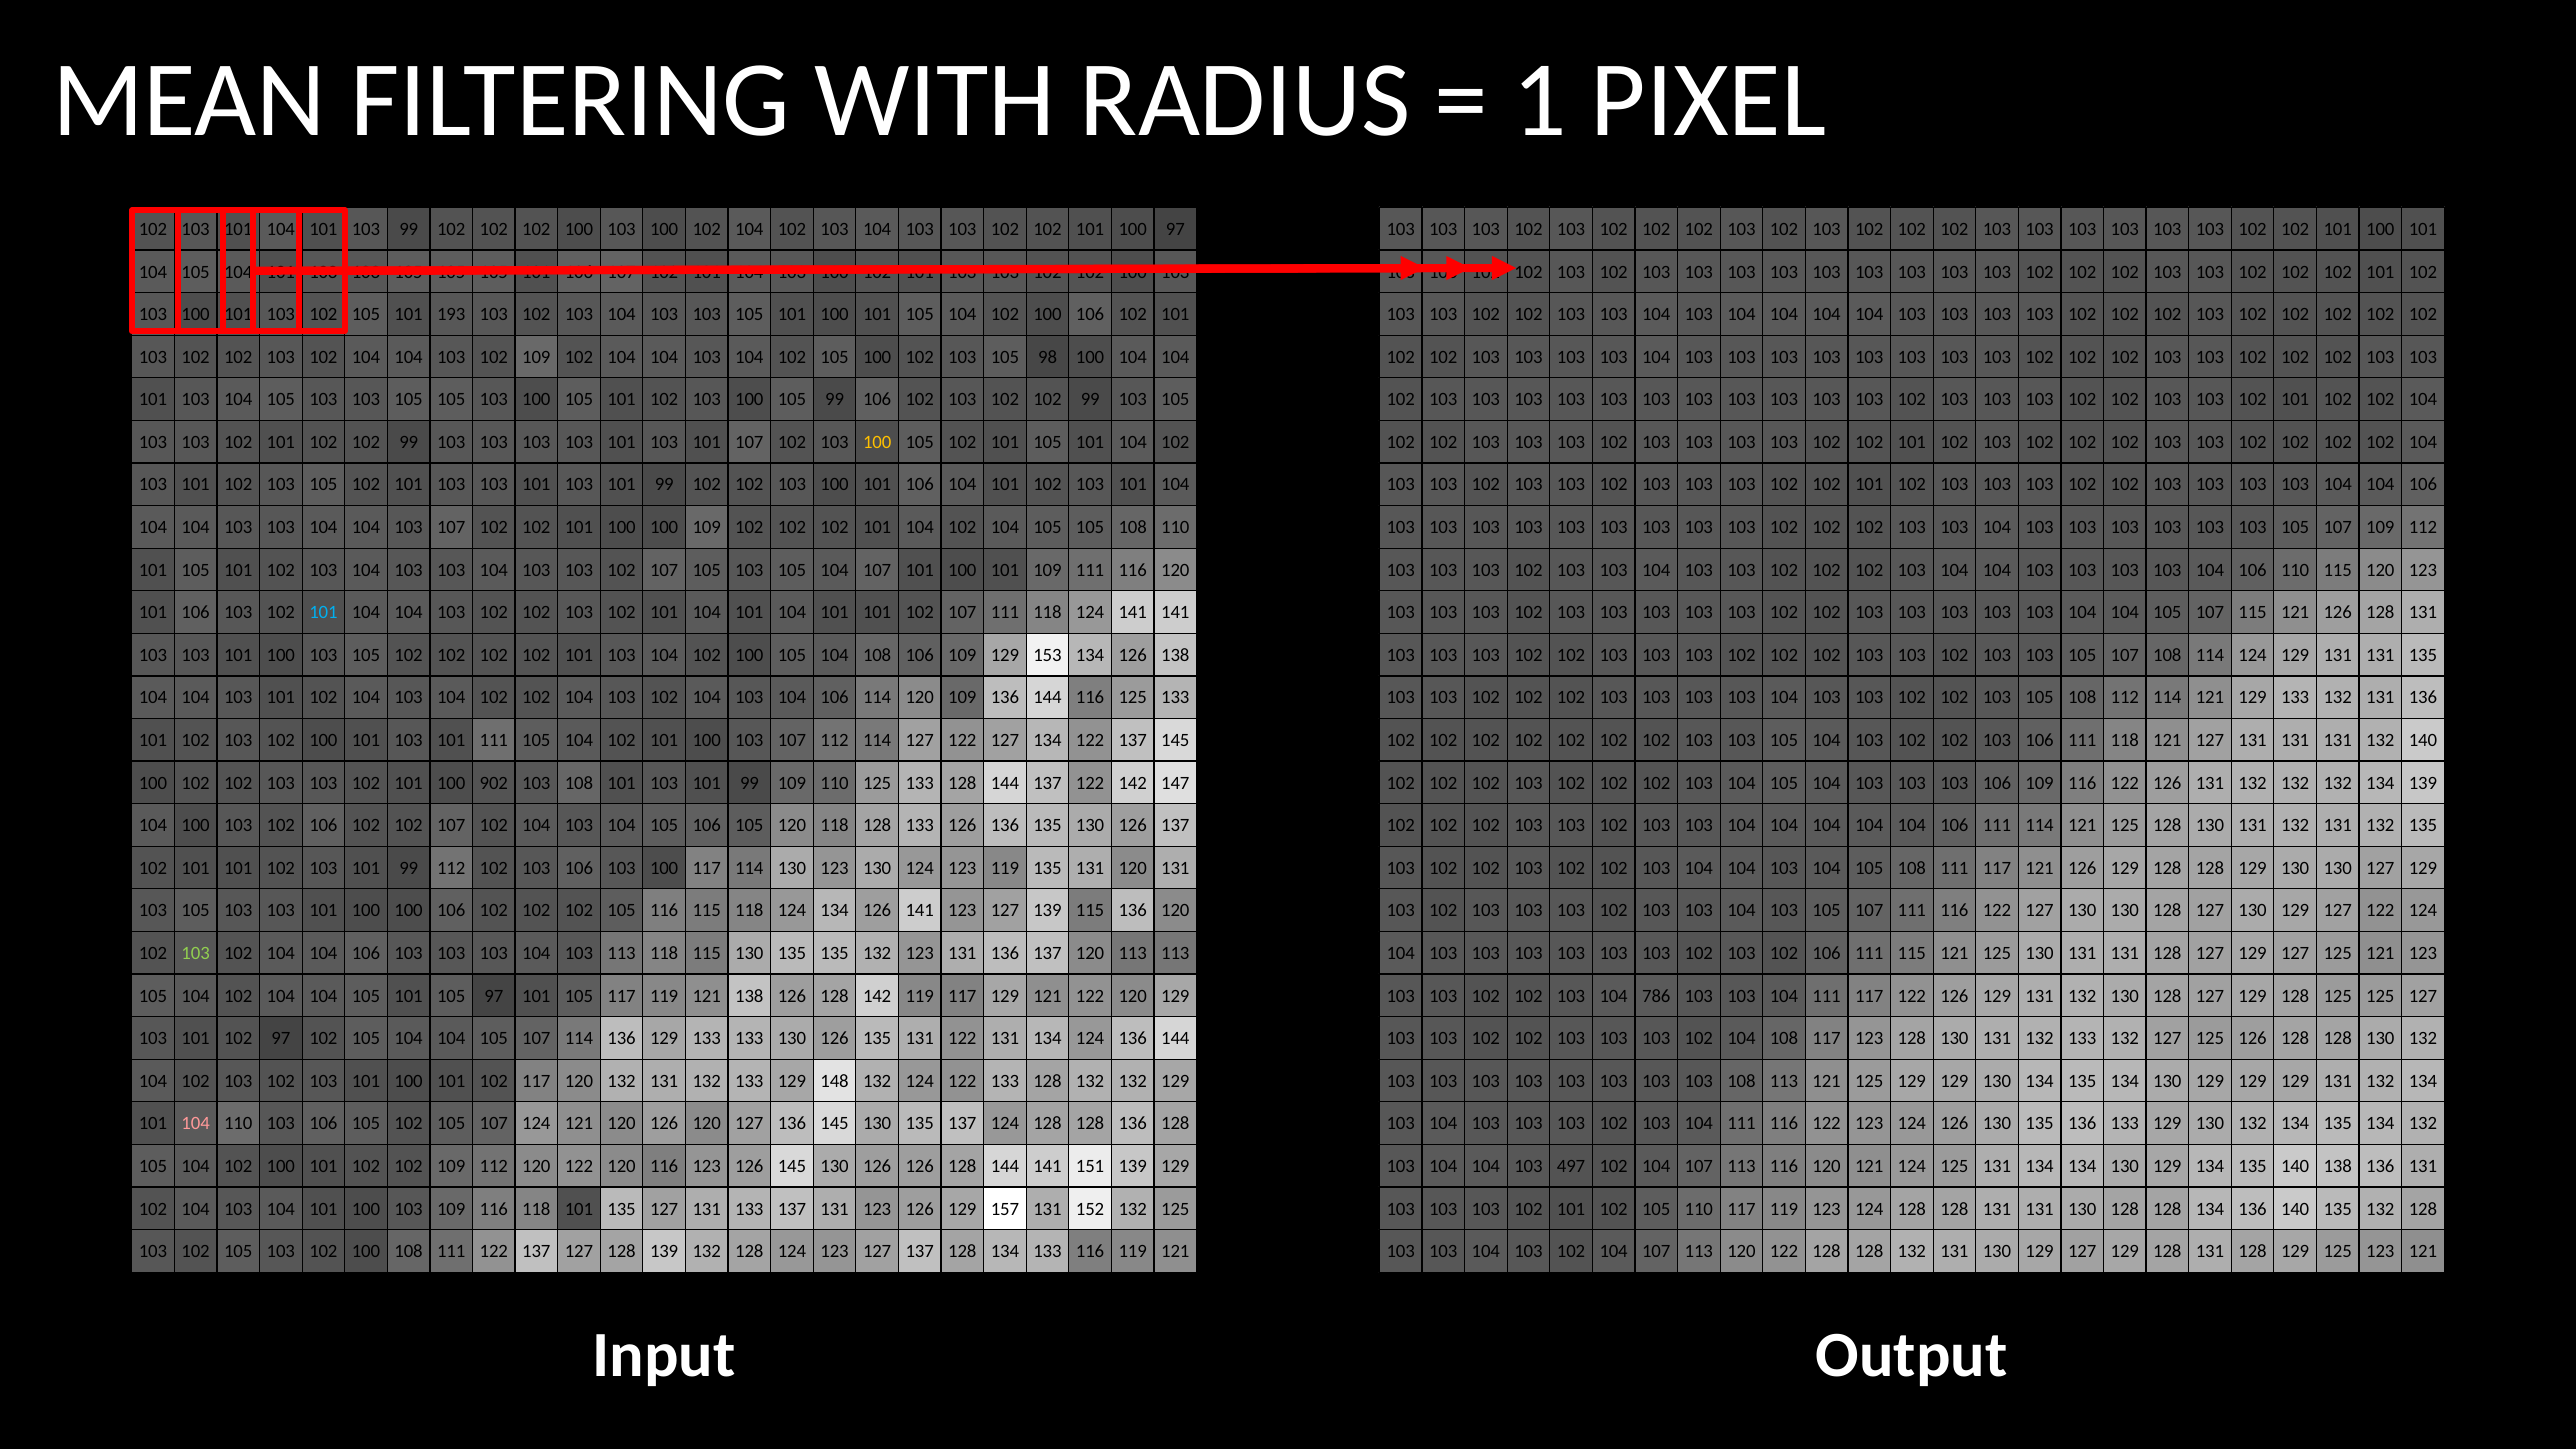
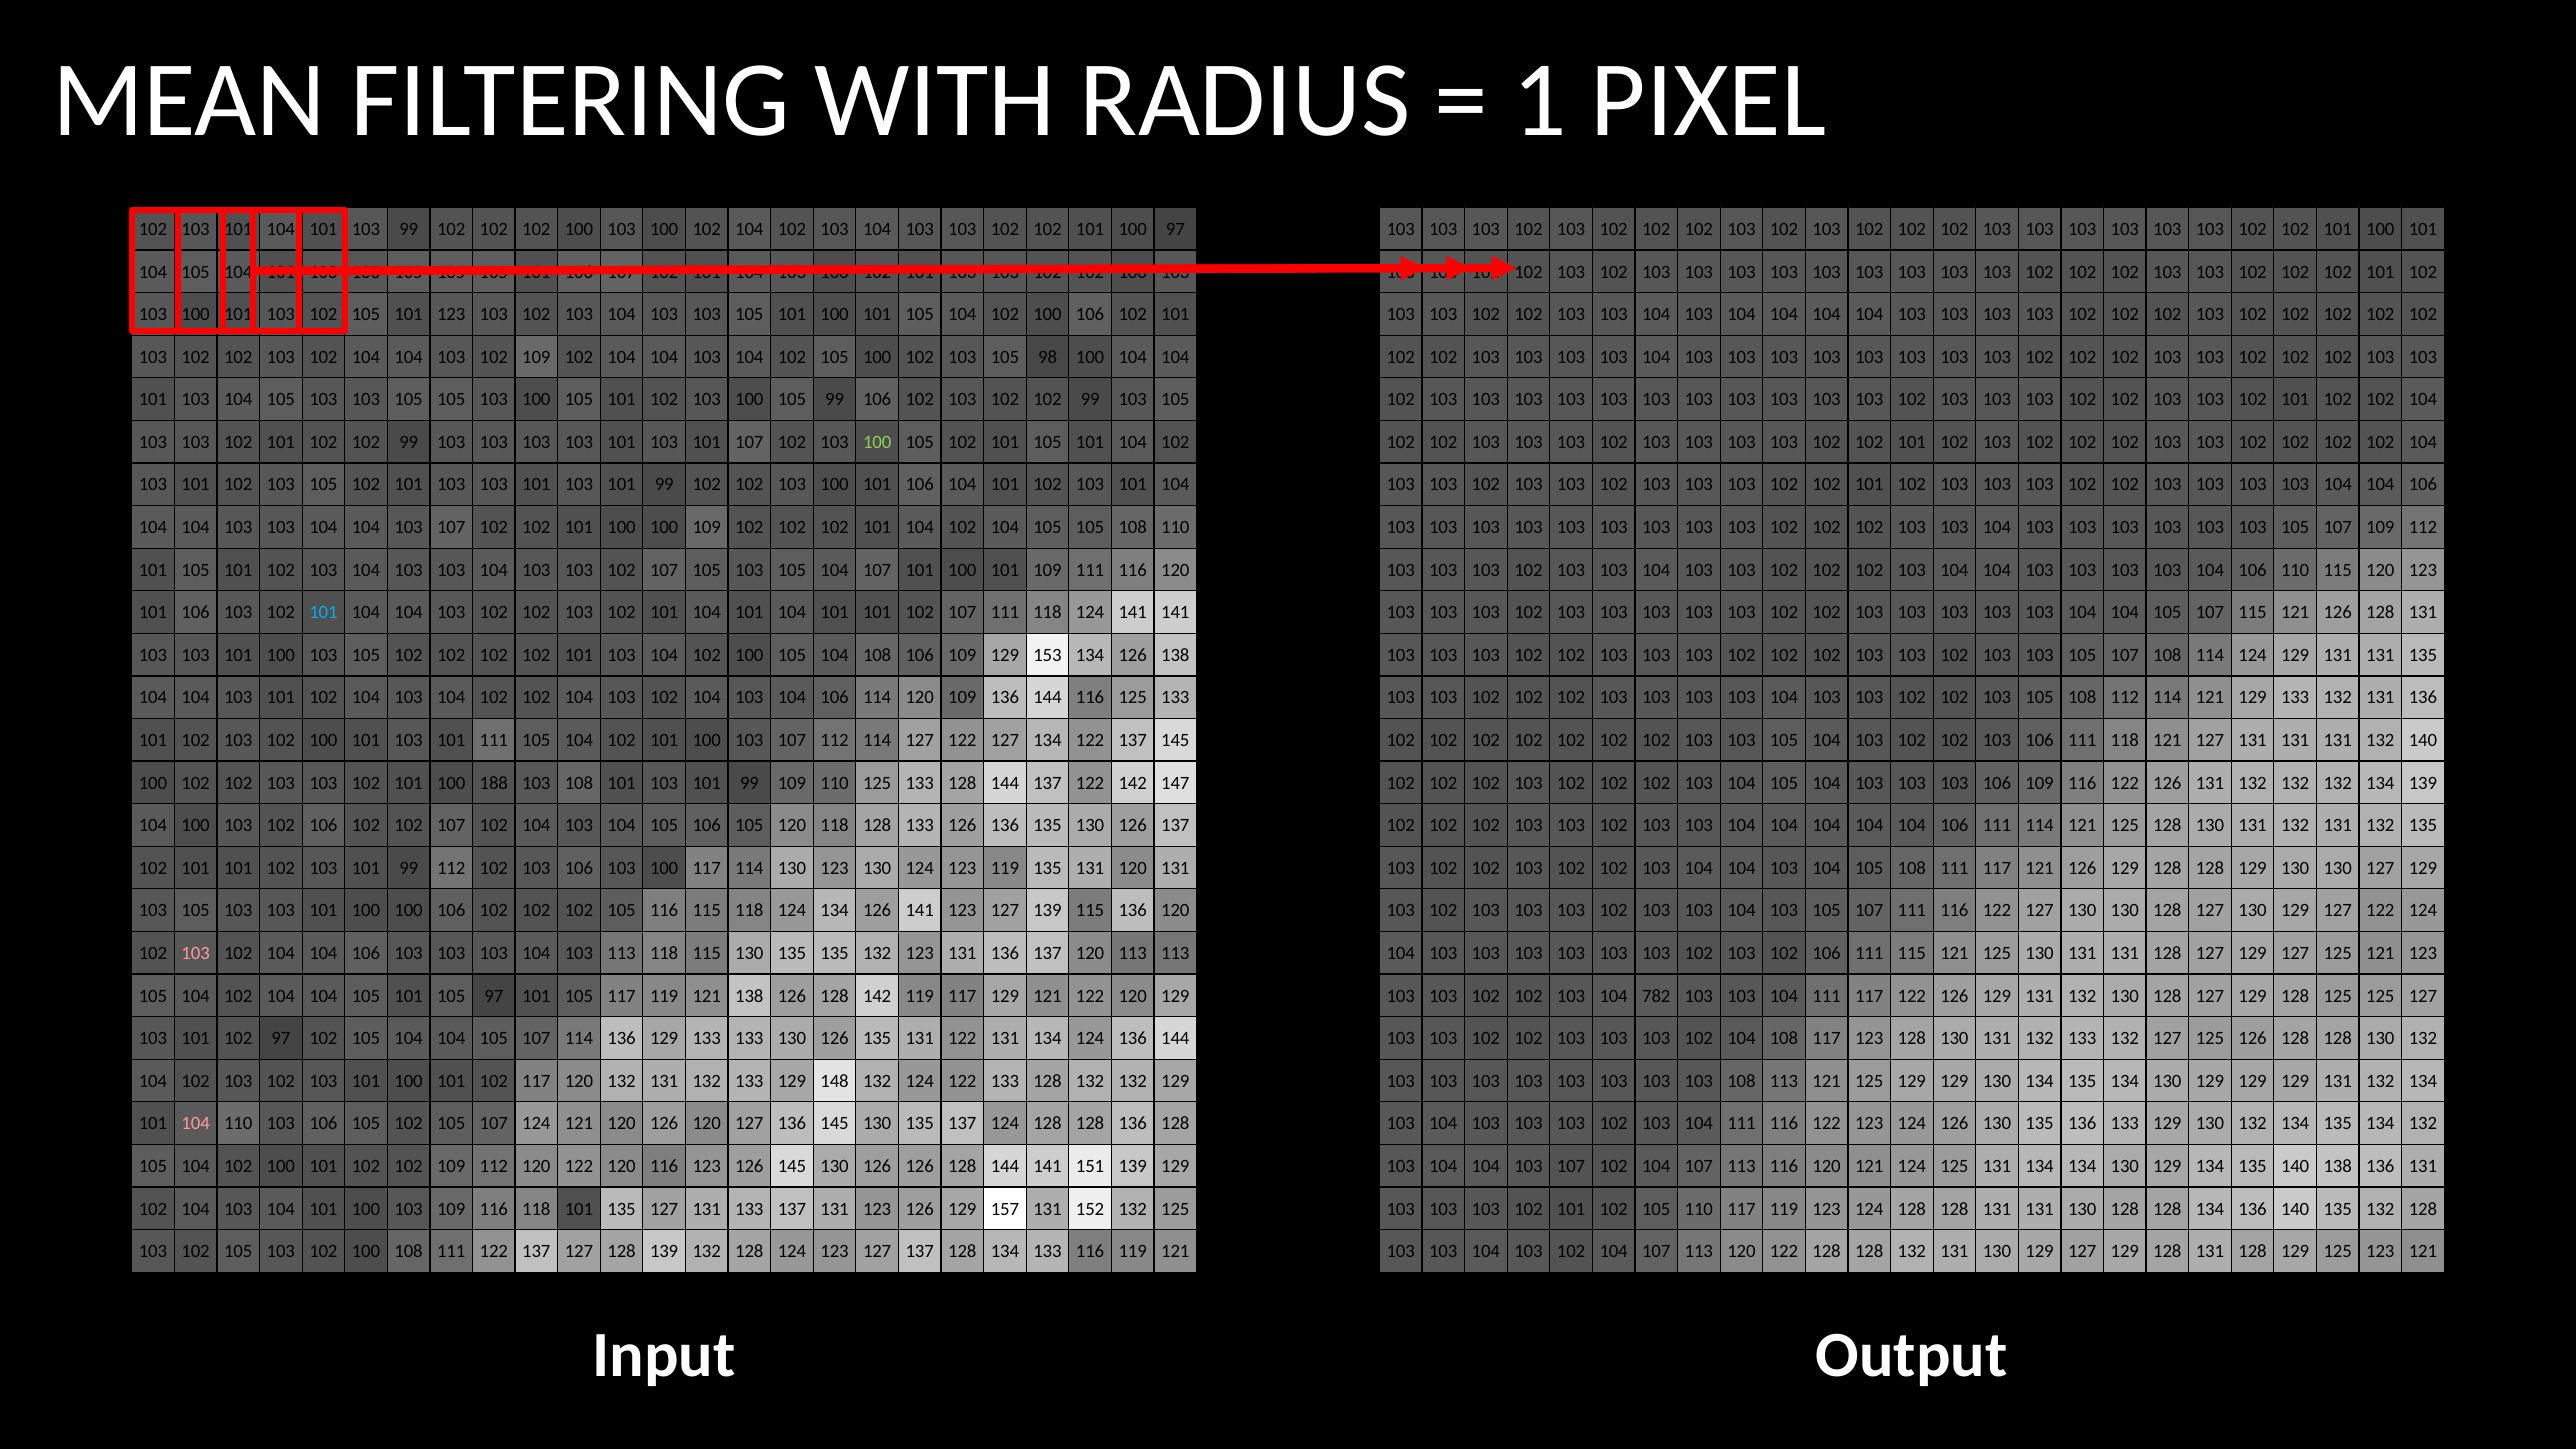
101 193: 193 -> 123
100 at (877, 442) colour: yellow -> light green
902: 902 -> 188
103 at (196, 953) colour: light green -> pink
786: 786 -> 782
497 at (1571, 1166): 497 -> 107
